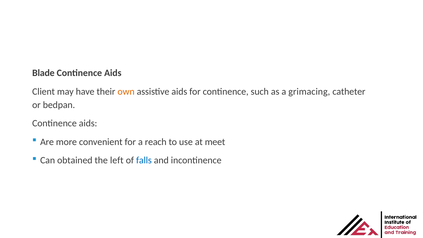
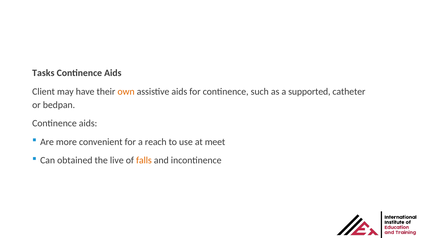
Blade: Blade -> Tasks
grimacing: grimacing -> supported
left: left -> live
falls colour: blue -> orange
